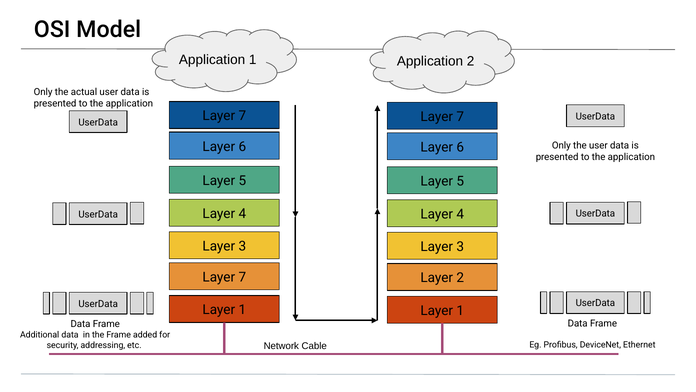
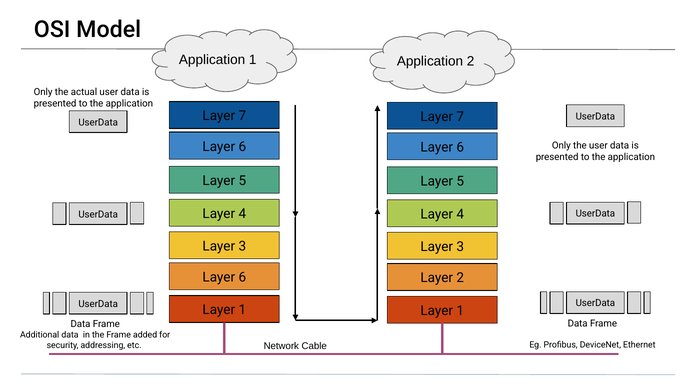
7 at (242, 277): 7 -> 6
